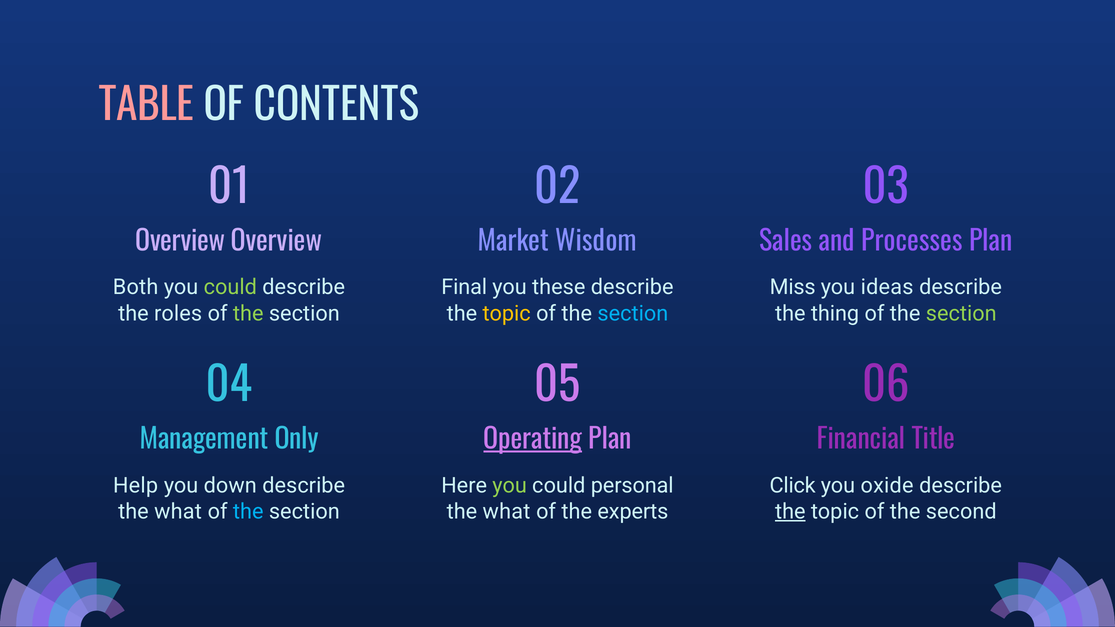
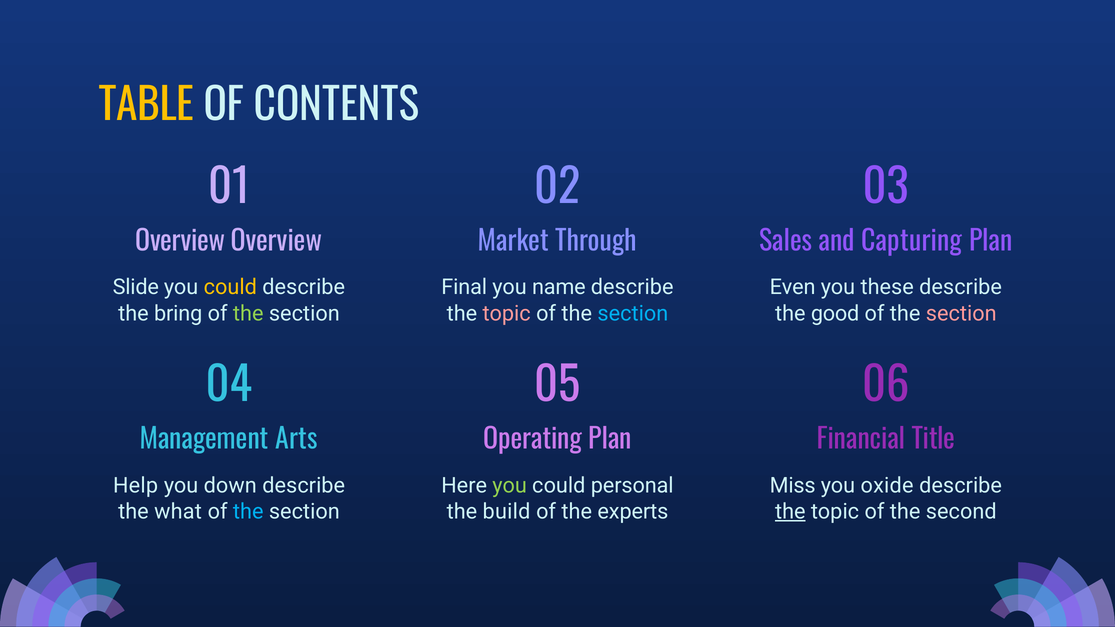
TABLE colour: pink -> yellow
Wisdom: Wisdom -> Through
Processes: Processes -> Capturing
Both: Both -> Slide
could at (230, 287) colour: light green -> yellow
these: these -> name
Miss: Miss -> Even
ideas: ideas -> these
roles: roles -> bring
topic at (507, 313) colour: yellow -> pink
thing: thing -> good
section at (961, 313) colour: light green -> pink
Only: Only -> Arts
Operating underline: present -> none
Click: Click -> Miss
what at (506, 512): what -> build
